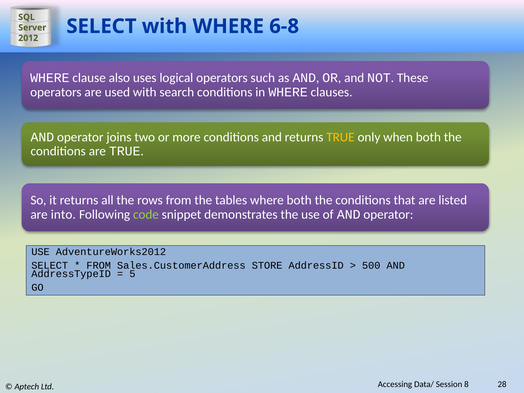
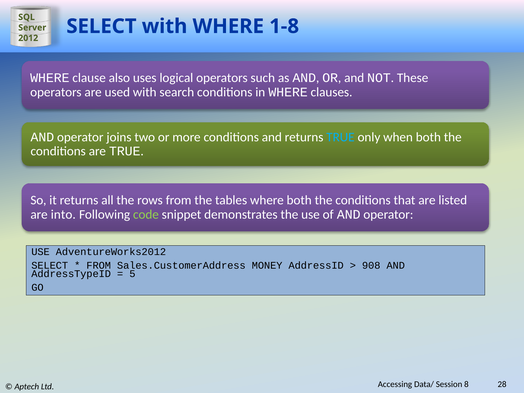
6-8: 6-8 -> 1-8
TRUE at (340, 137) colour: yellow -> light blue
STORE: STORE -> MONEY
500: 500 -> 908
